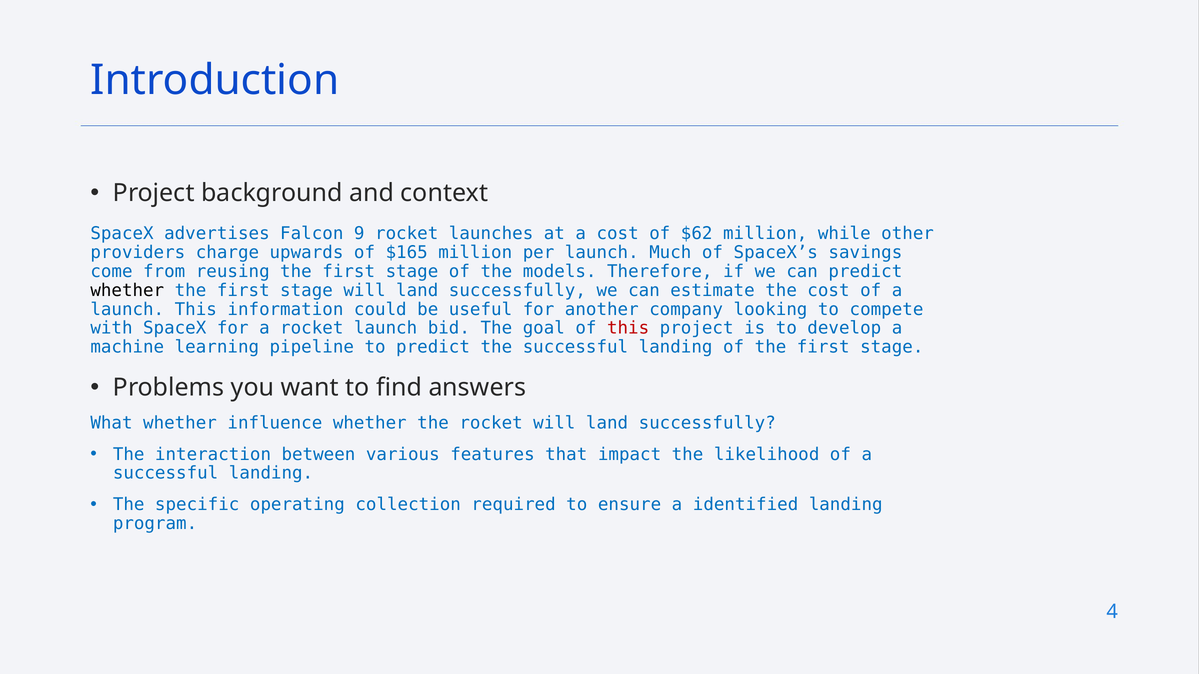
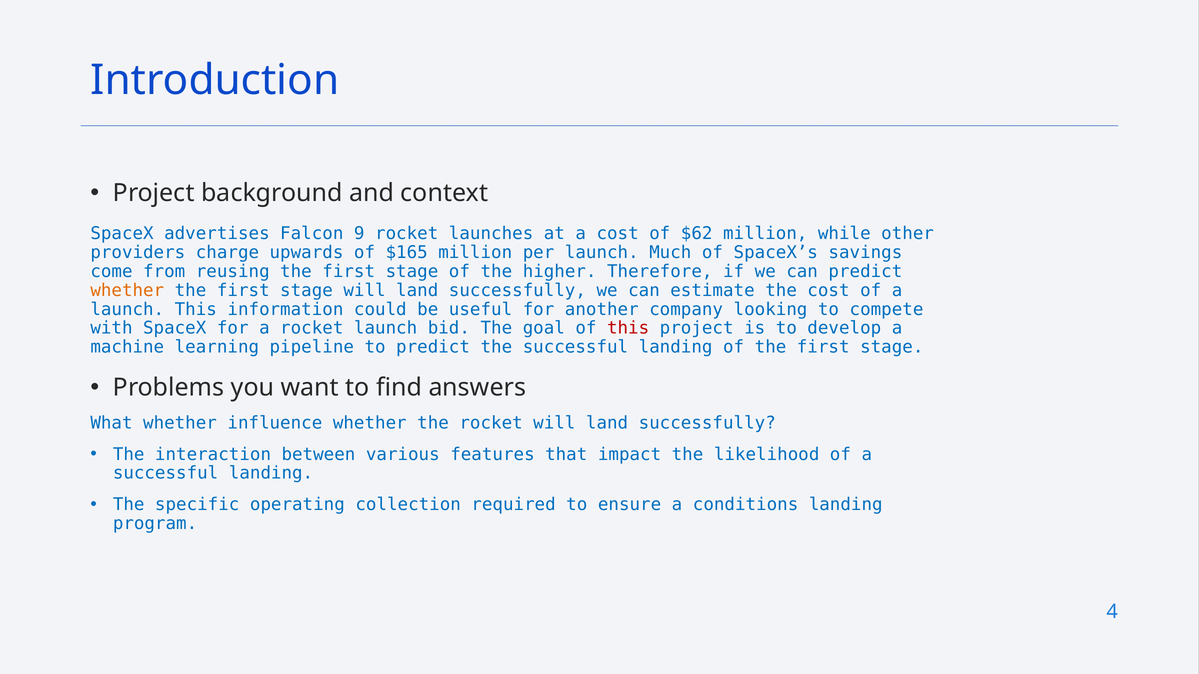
models: models -> higher
whether at (127, 291) colour: black -> orange
identified: identified -> conditions
